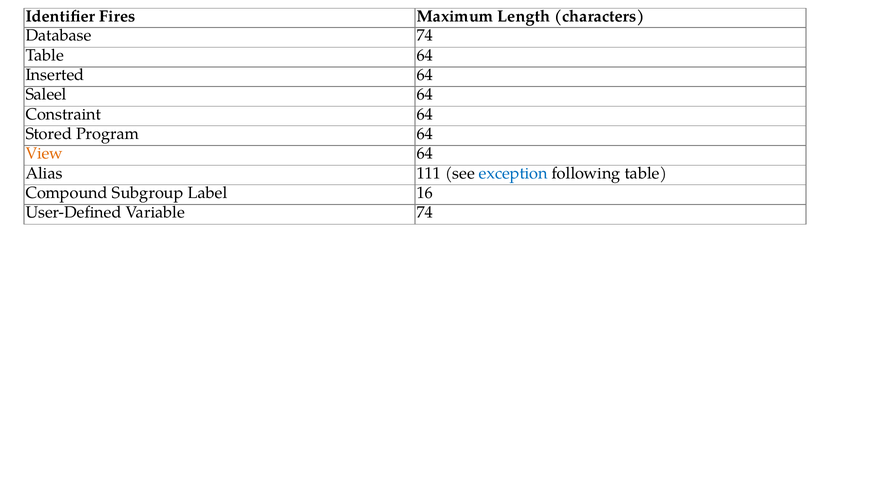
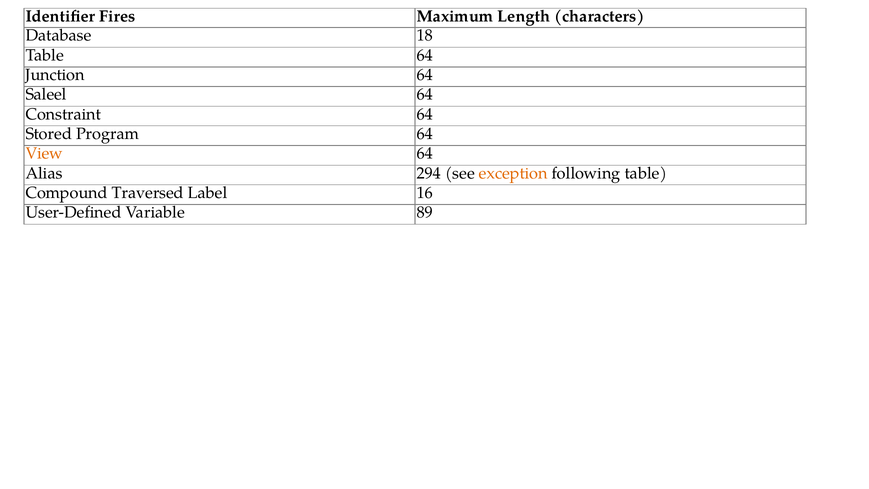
Database 74: 74 -> 18
Inserted: Inserted -> Junction
111: 111 -> 294
exception colour: blue -> orange
Subgroup: Subgroup -> Traversed
Variable 74: 74 -> 89
